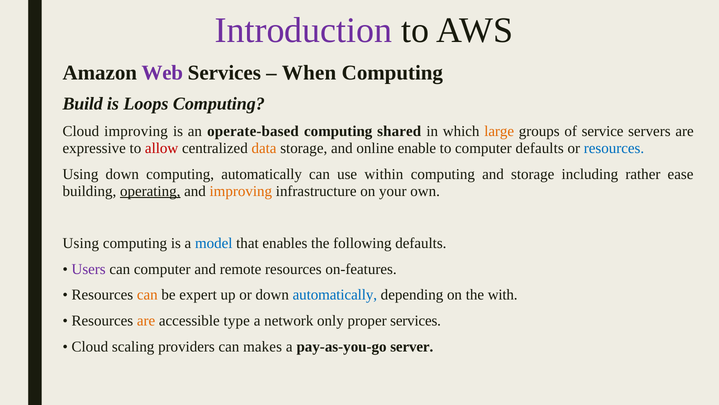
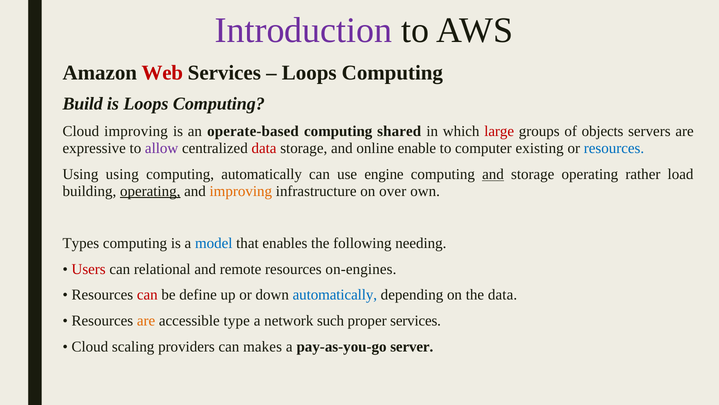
Web colour: purple -> red
When at (309, 73): When -> Loops
large colour: orange -> red
service: service -> objects
allow colour: red -> purple
data at (264, 148) colour: orange -> red
computer defaults: defaults -> existing
Using down: down -> using
within: within -> engine
and at (493, 174) underline: none -> present
storage including: including -> operating
ease: ease -> load
your: your -> over
Using at (81, 243): Using -> Types
following defaults: defaults -> needing
Users colour: purple -> red
can computer: computer -> relational
on-features: on-features -> on-engines
can at (147, 295) colour: orange -> red
expert: expert -> define
the with: with -> data
only: only -> such
